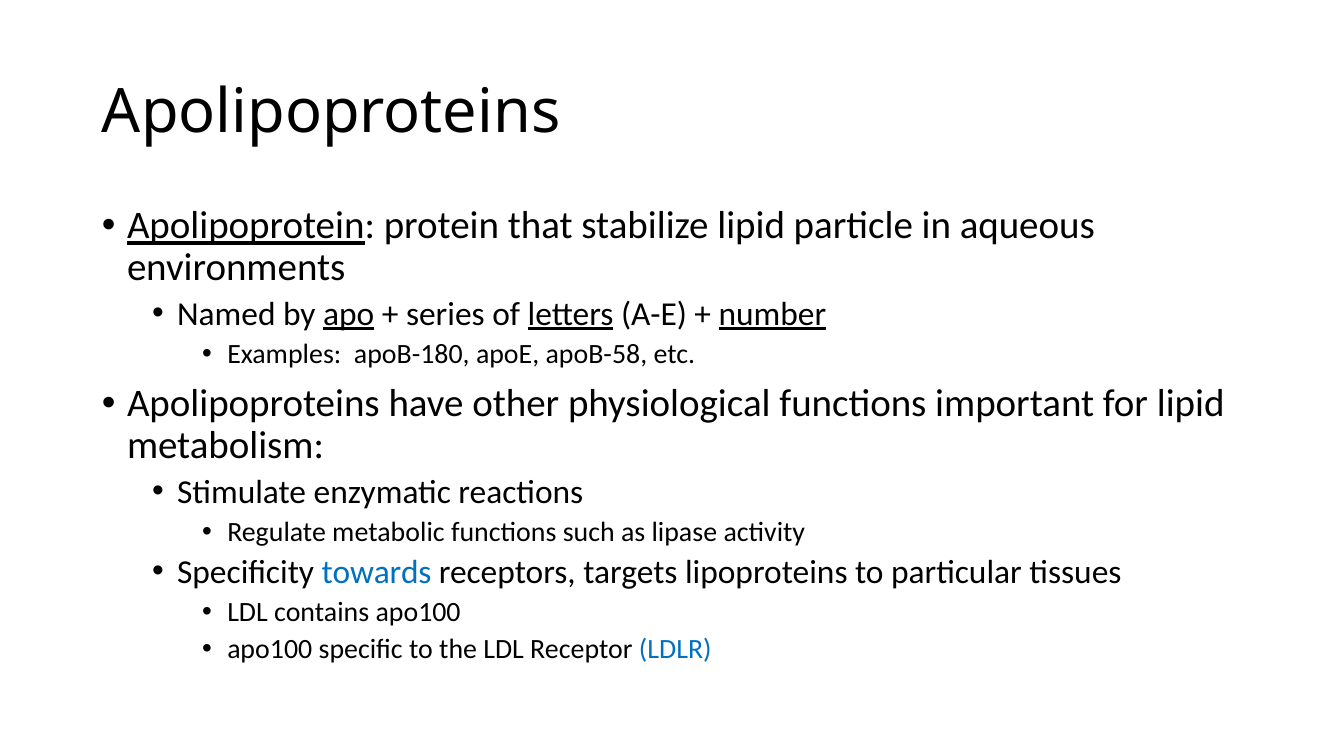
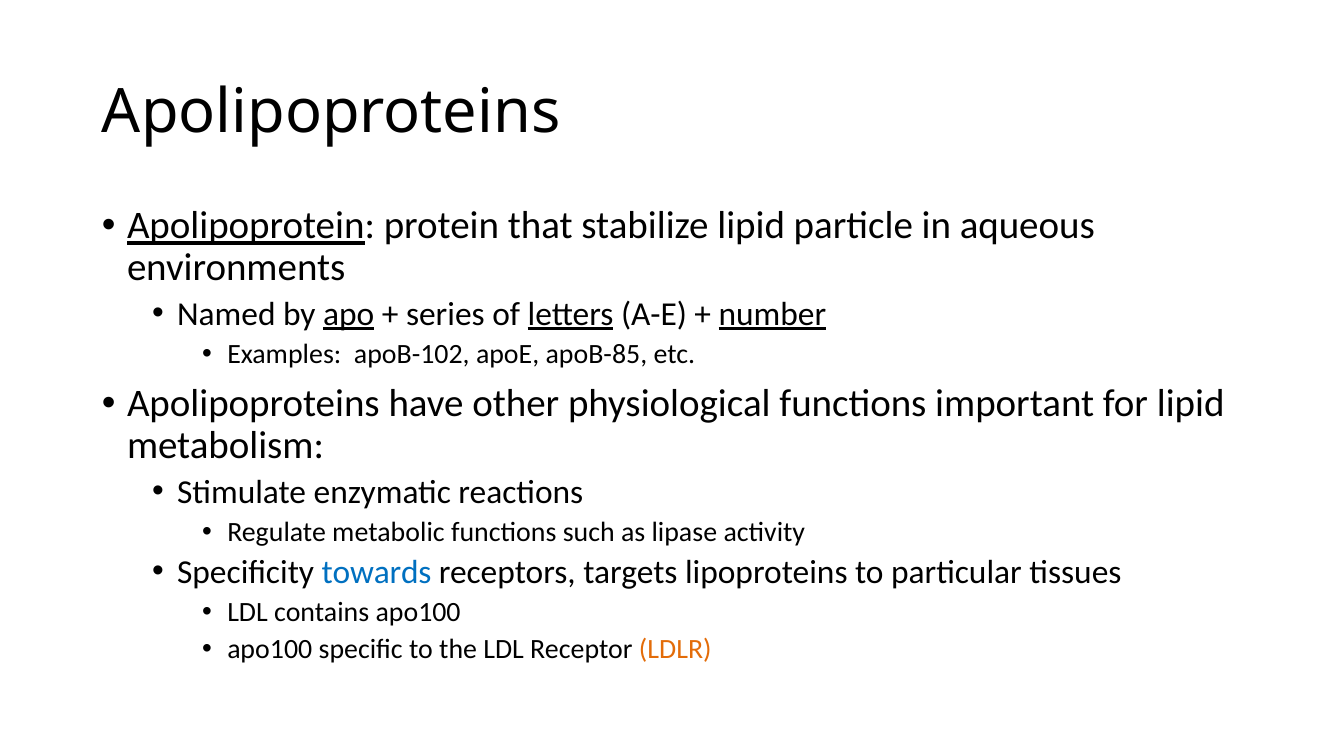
apoB-180: apoB-180 -> apoB-102
apoB-58: apoB-58 -> apoB-85
LDLR colour: blue -> orange
